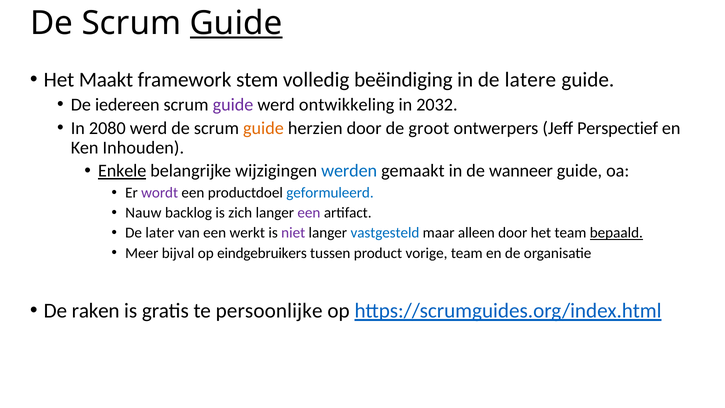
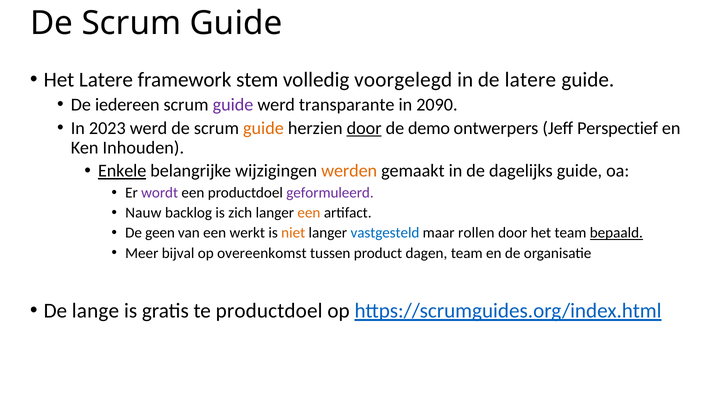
Guide at (236, 23) underline: present -> none
Het Maakt: Maakt -> Latere
beëindiging: beëindiging -> voorgelegd
ontwikkeling: ontwikkeling -> transparante
2032: 2032 -> 2090
2080: 2080 -> 2023
door at (364, 128) underline: none -> present
groot: groot -> demo
werden colour: blue -> orange
wanneer: wanneer -> dagelijks
geformuleerd colour: blue -> purple
een at (309, 213) colour: purple -> orange
later: later -> geen
niet colour: purple -> orange
alleen: alleen -> rollen
eindgebruikers: eindgebruikers -> overeenkomst
vorige: vorige -> dagen
raken: raken -> lange
te persoonlijke: persoonlijke -> productdoel
